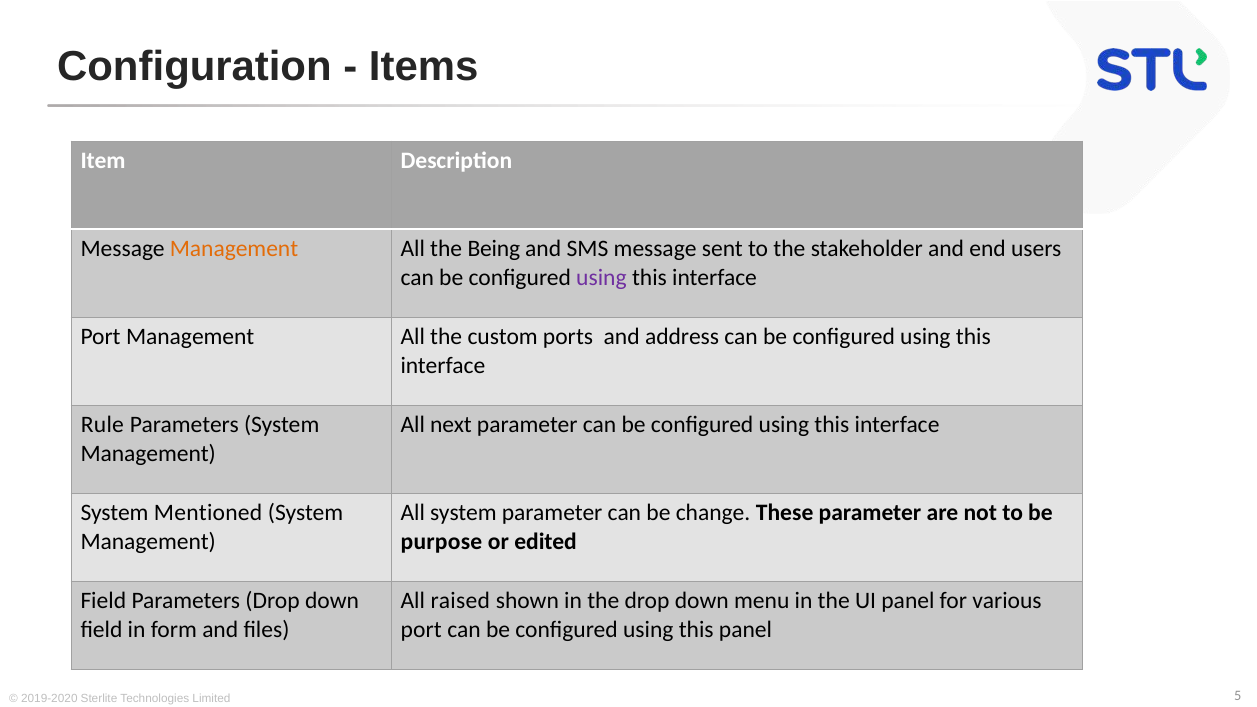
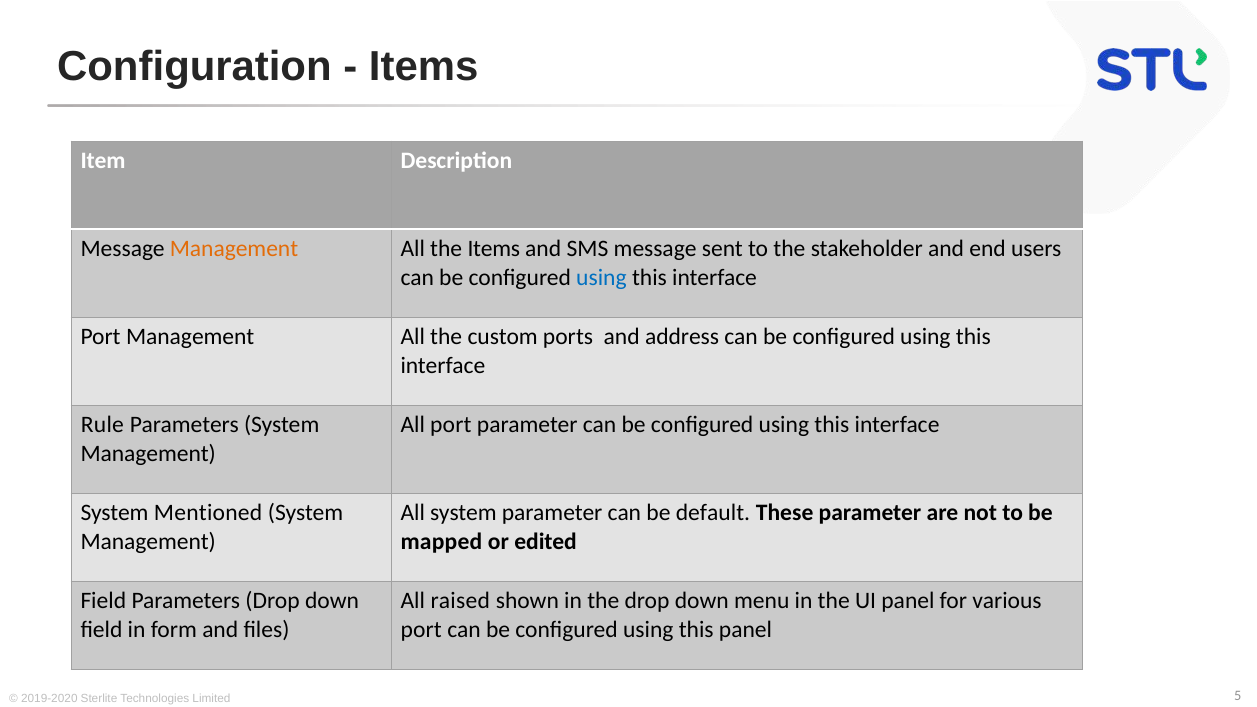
the Being: Being -> Items
using at (601, 277) colour: purple -> blue
All next: next -> port
change: change -> default
purpose: purpose -> mapped
